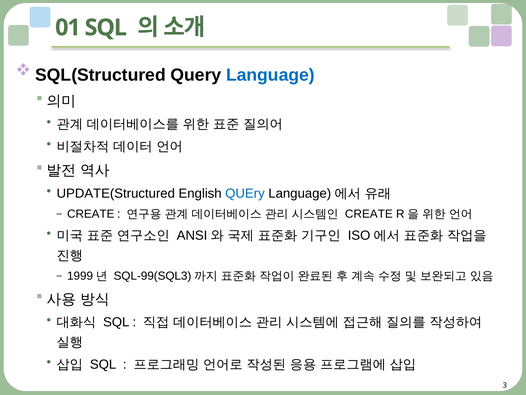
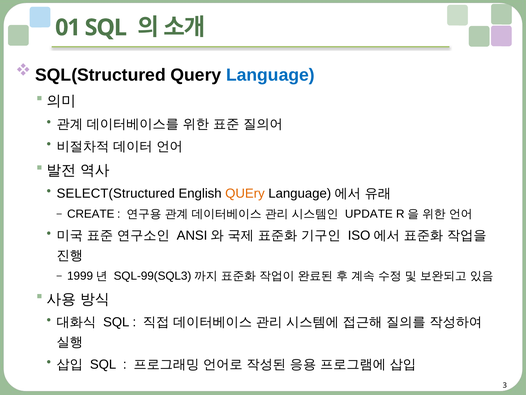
UPDATE(Structured: UPDATE(Structured -> SELECT(Structured
QUEry at (245, 193) colour: blue -> orange
CREATE at (369, 214): CREATE -> UPDATE
